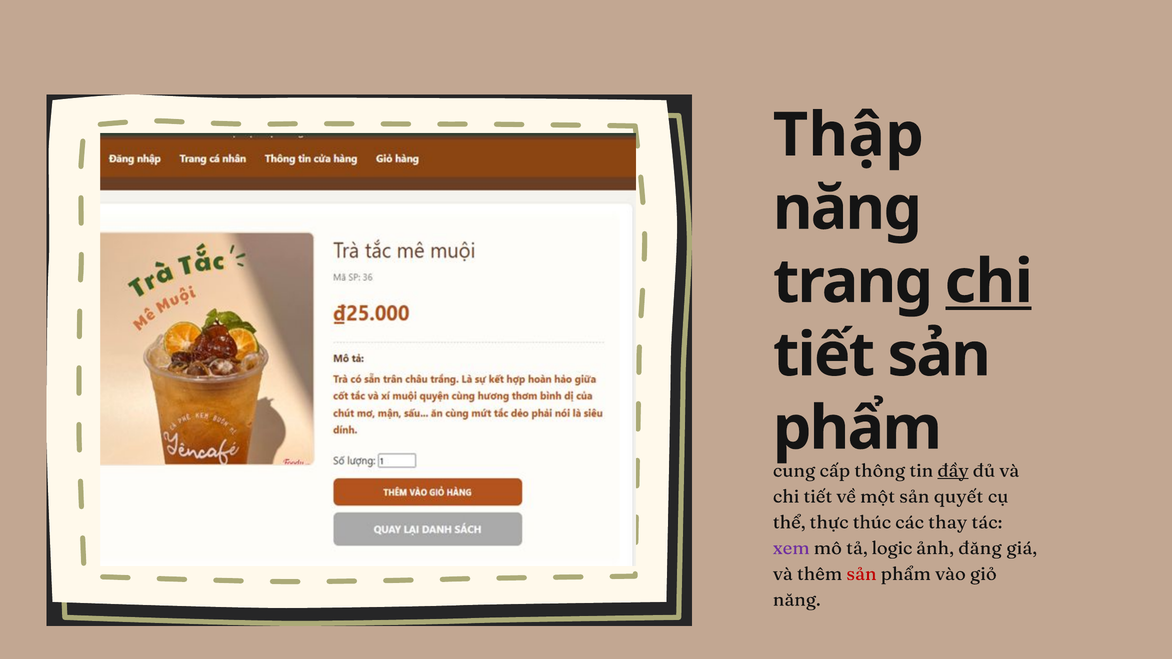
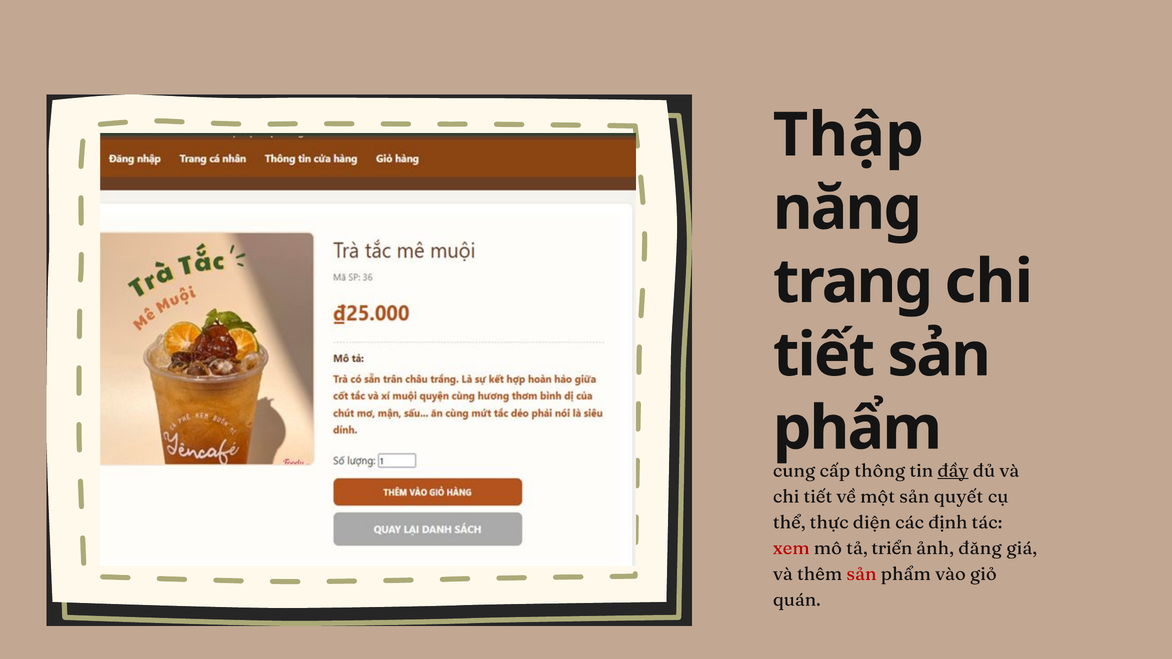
chi at (989, 282) underline: present -> none
thúc: thúc -> diện
thay: thay -> định
xem colour: purple -> red
logic: logic -> triển
năng at (797, 600): năng -> quán
